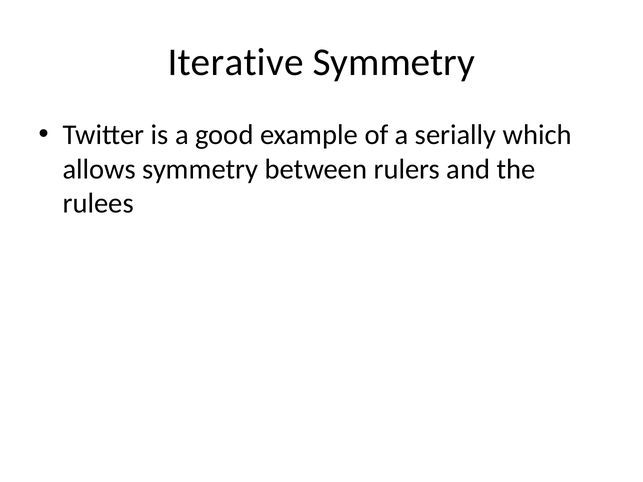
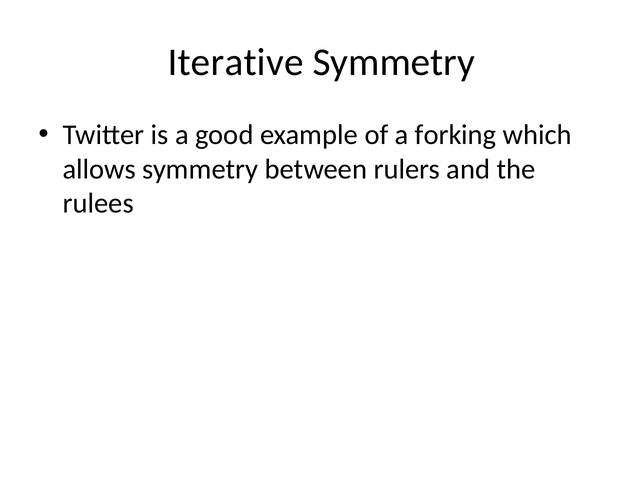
serially: serially -> forking
